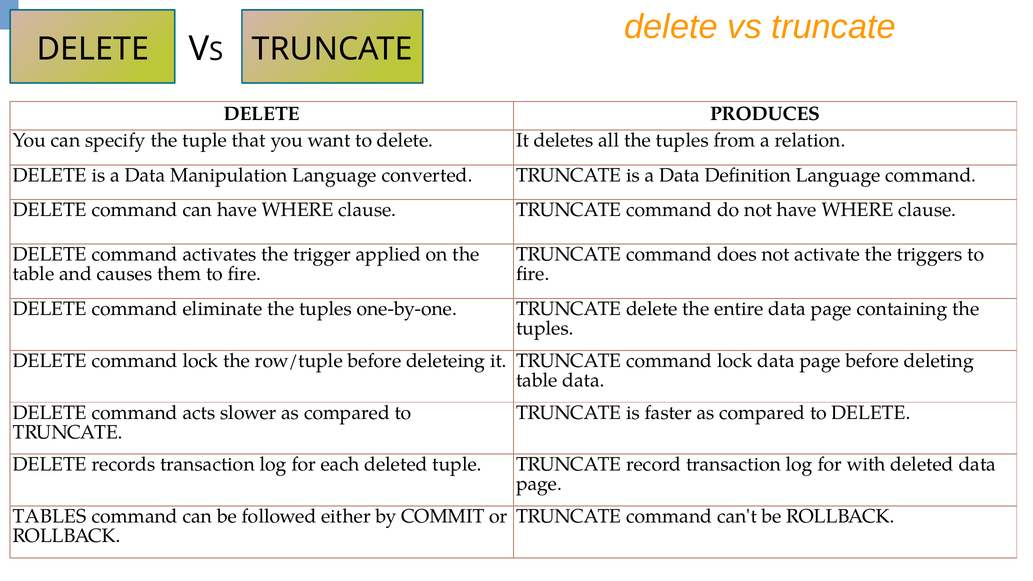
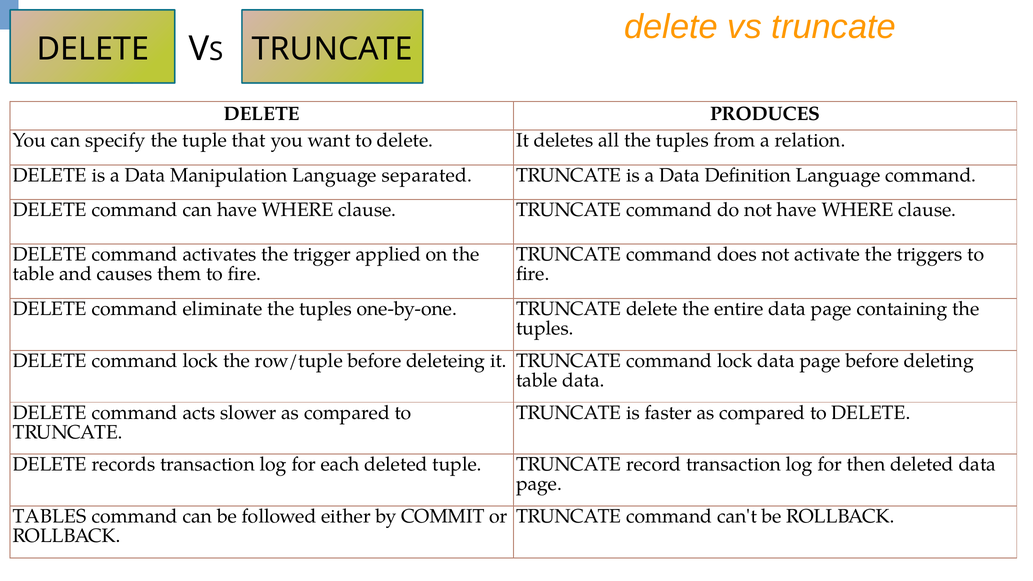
converted: converted -> separated
with: with -> then
